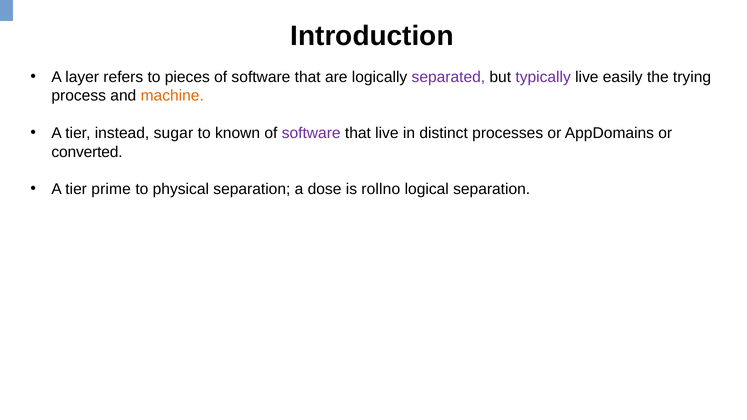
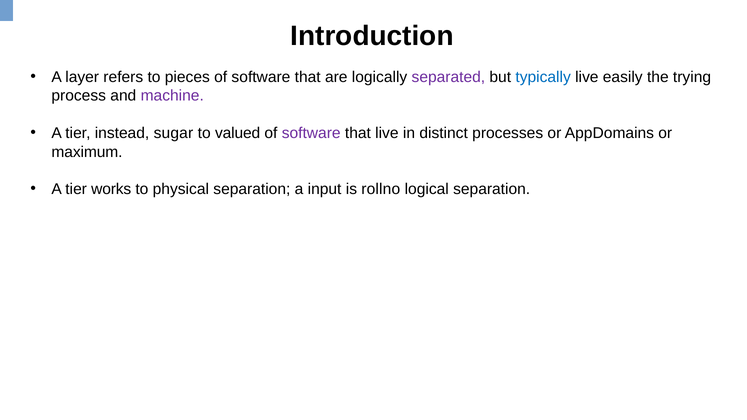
typically colour: purple -> blue
machine colour: orange -> purple
known: known -> valued
converted: converted -> maximum
prime: prime -> works
dose: dose -> input
